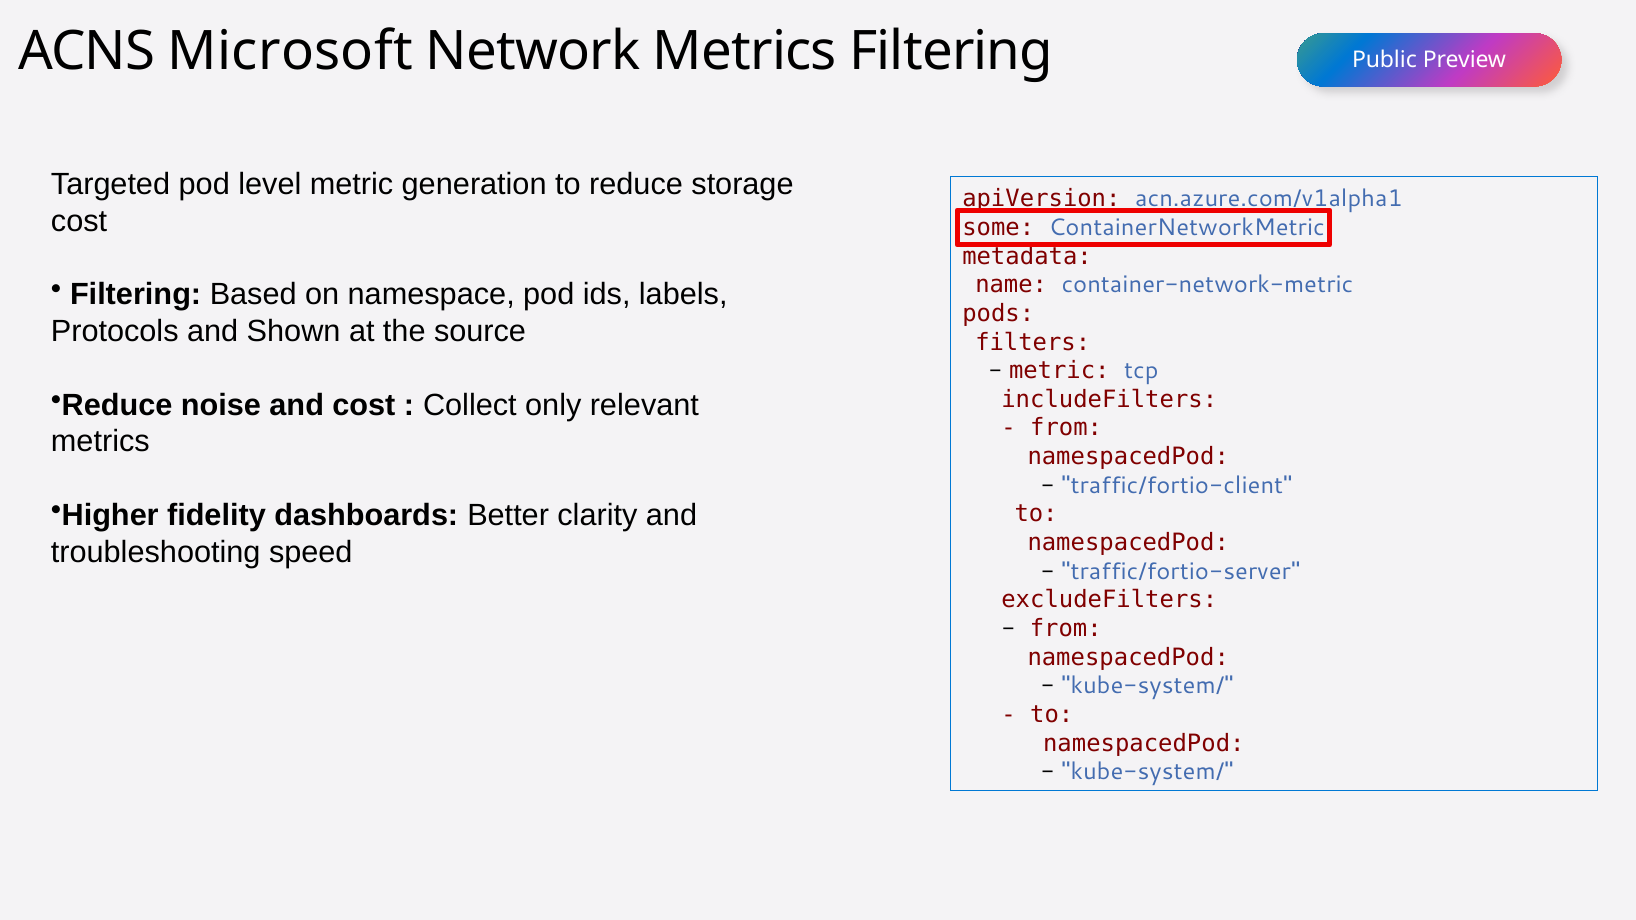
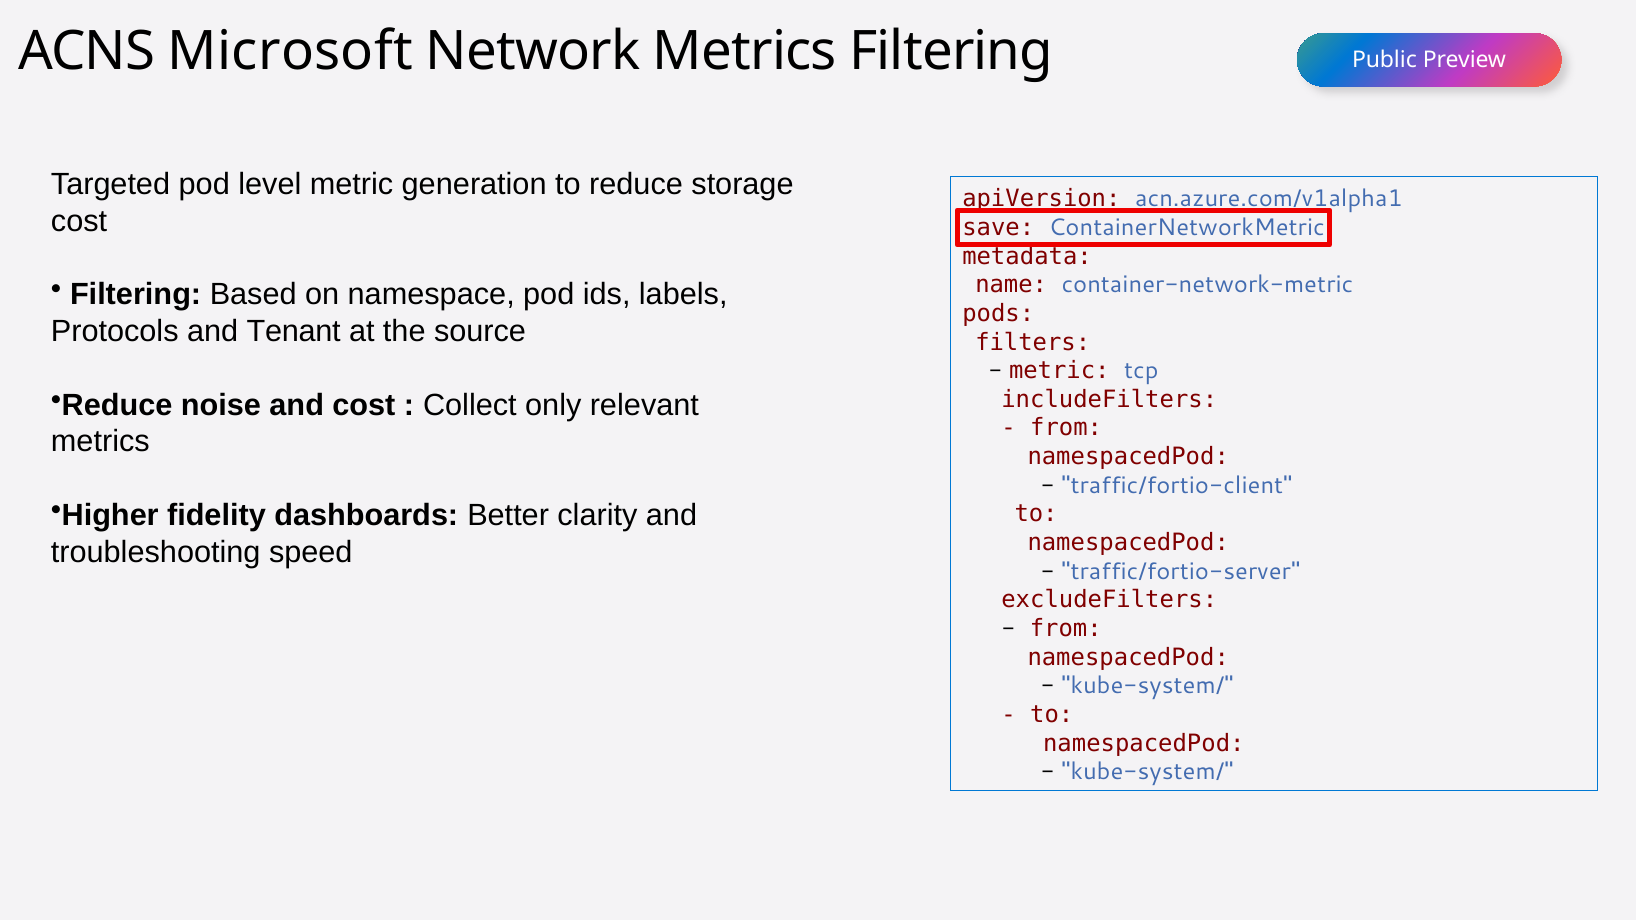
some: some -> save
Shown: Shown -> Tenant
